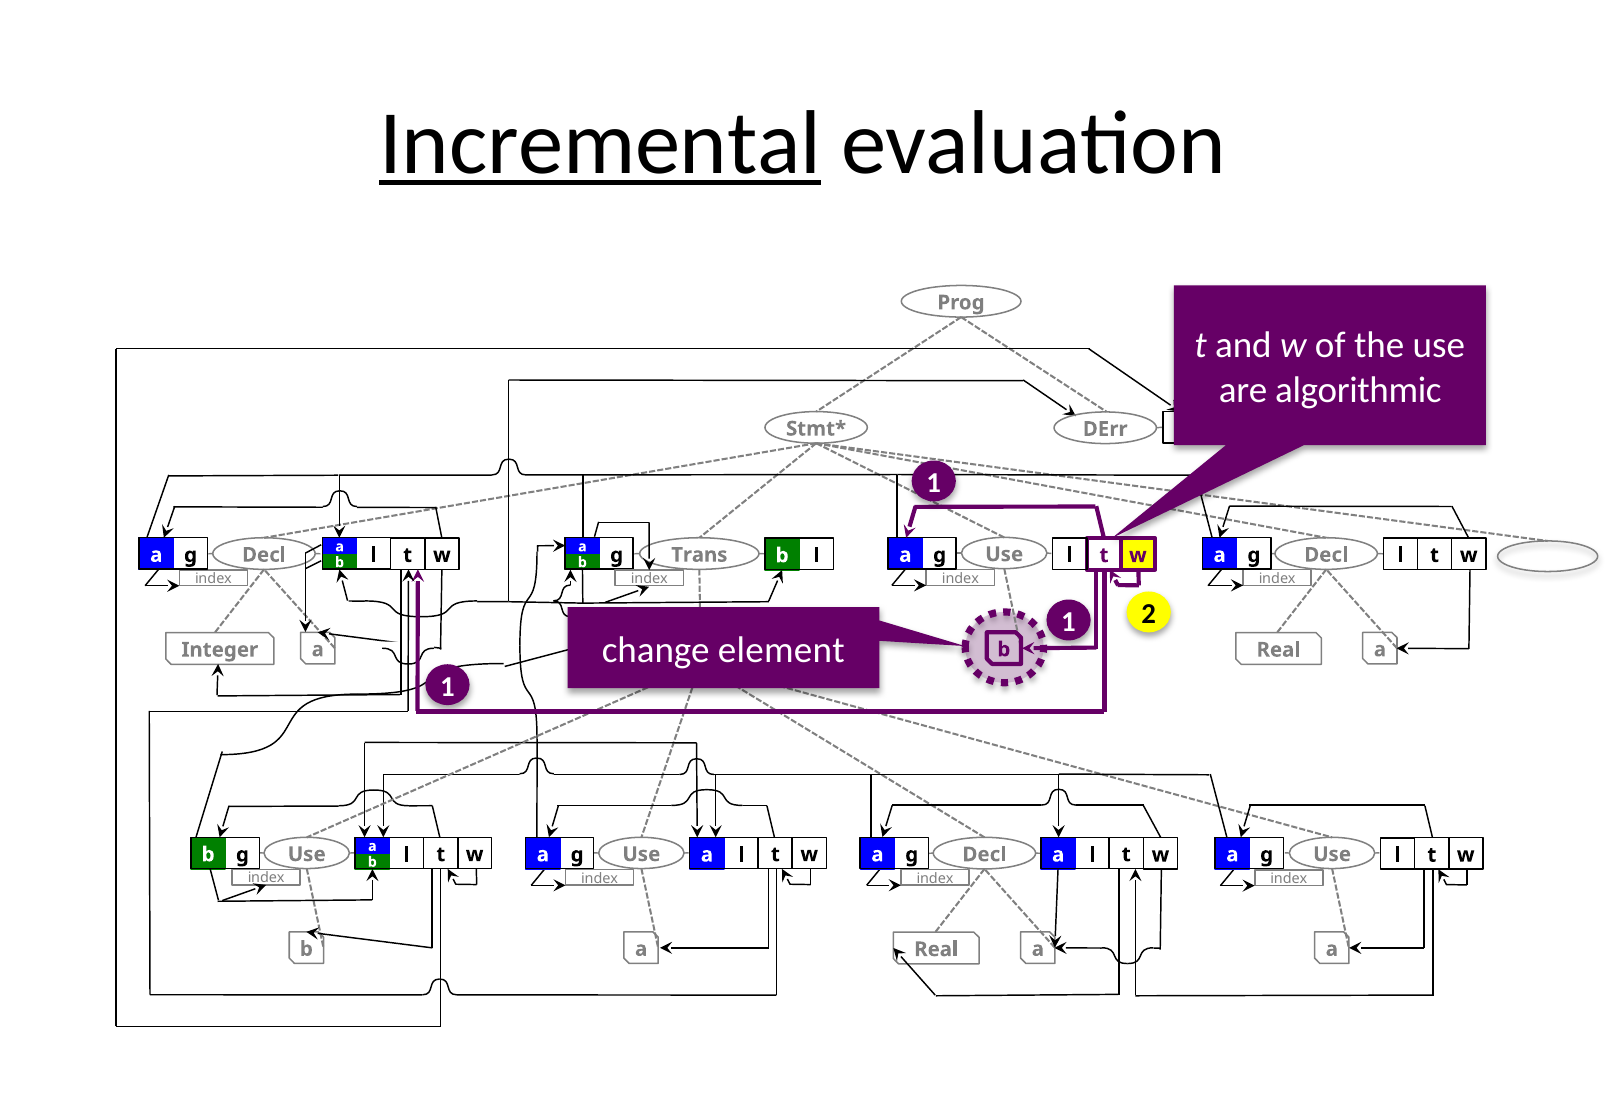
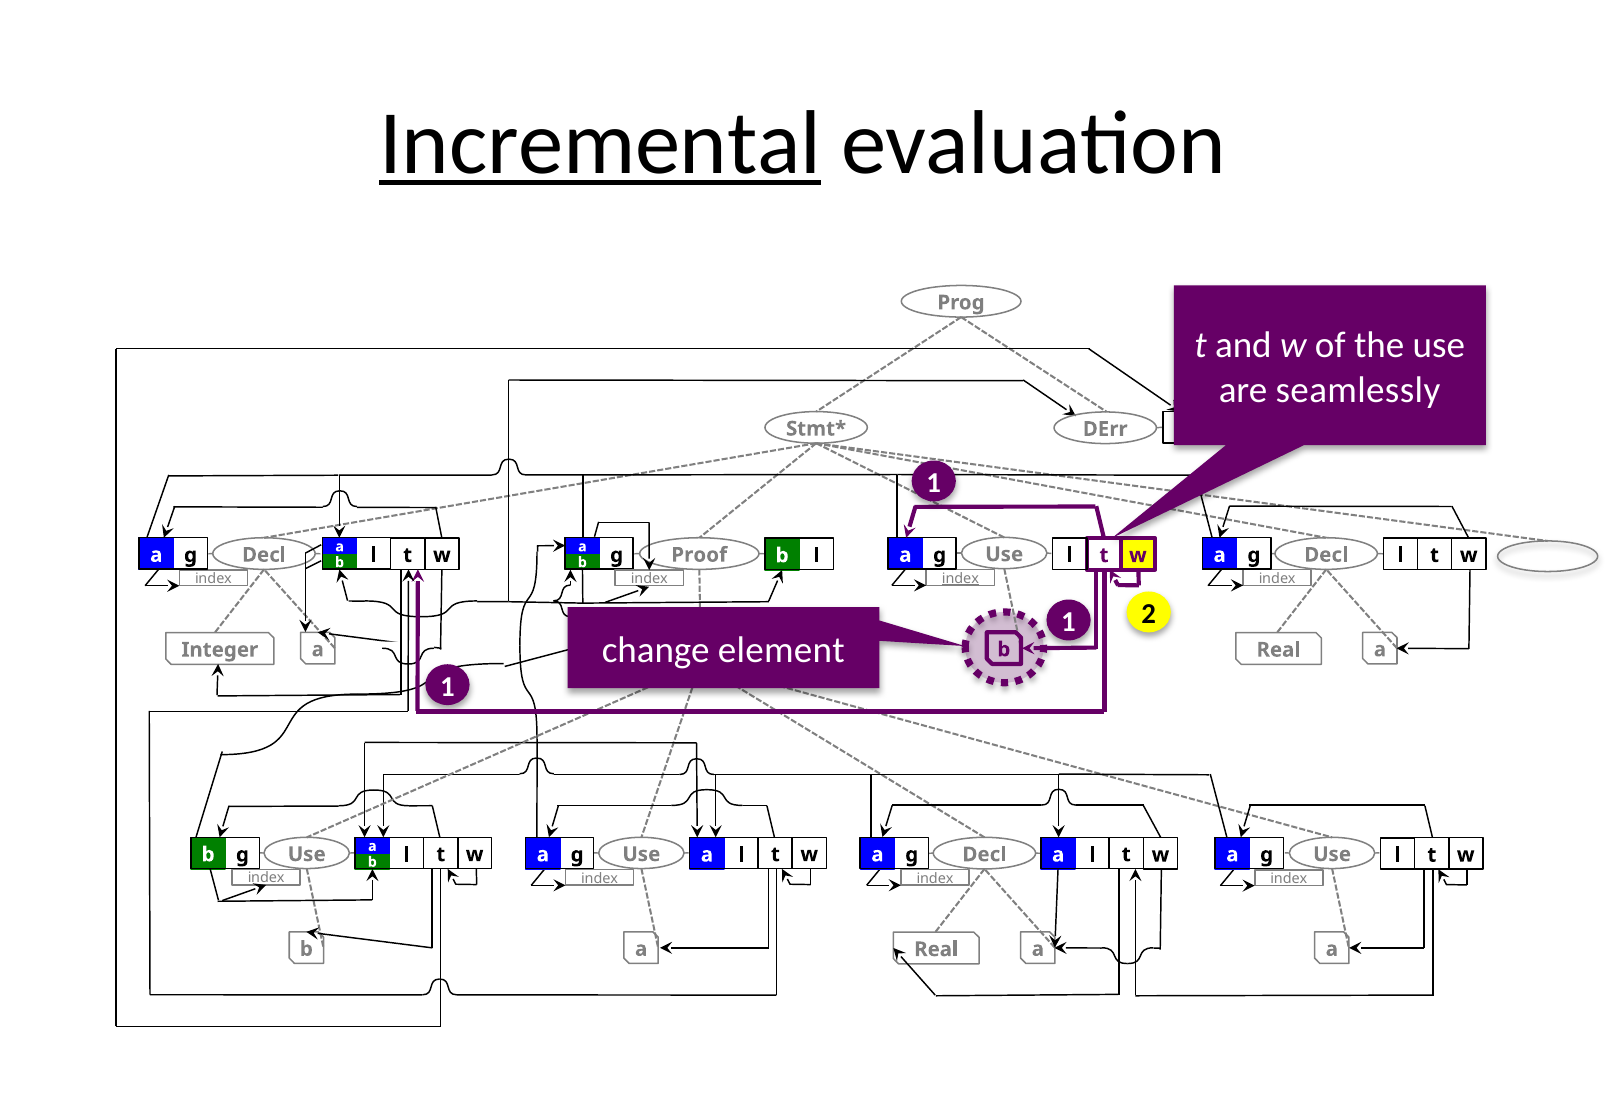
algorithmic: algorithmic -> seamlessly
Trans: Trans -> Proof
index at (960, 578) underline: none -> present
